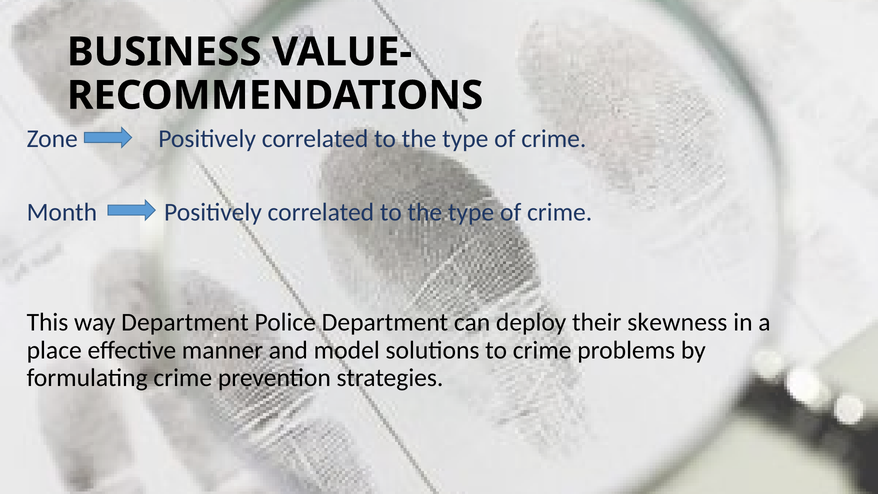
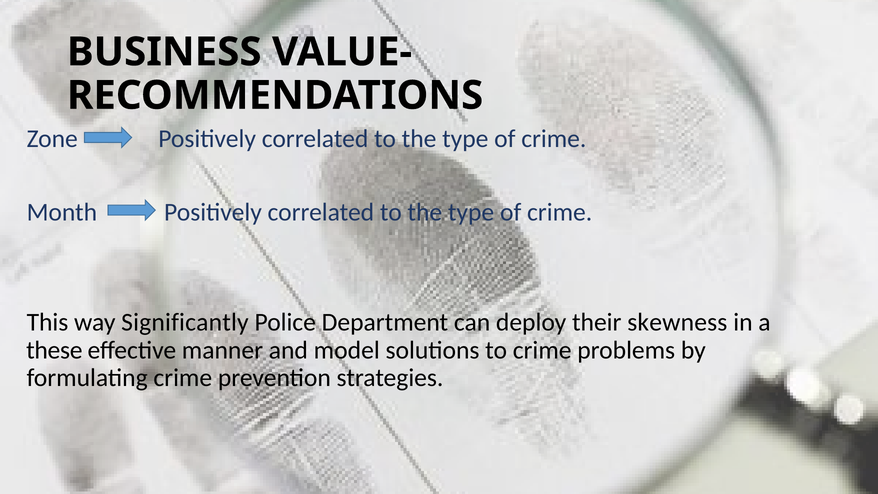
way Department: Department -> Significantly
place: place -> these
